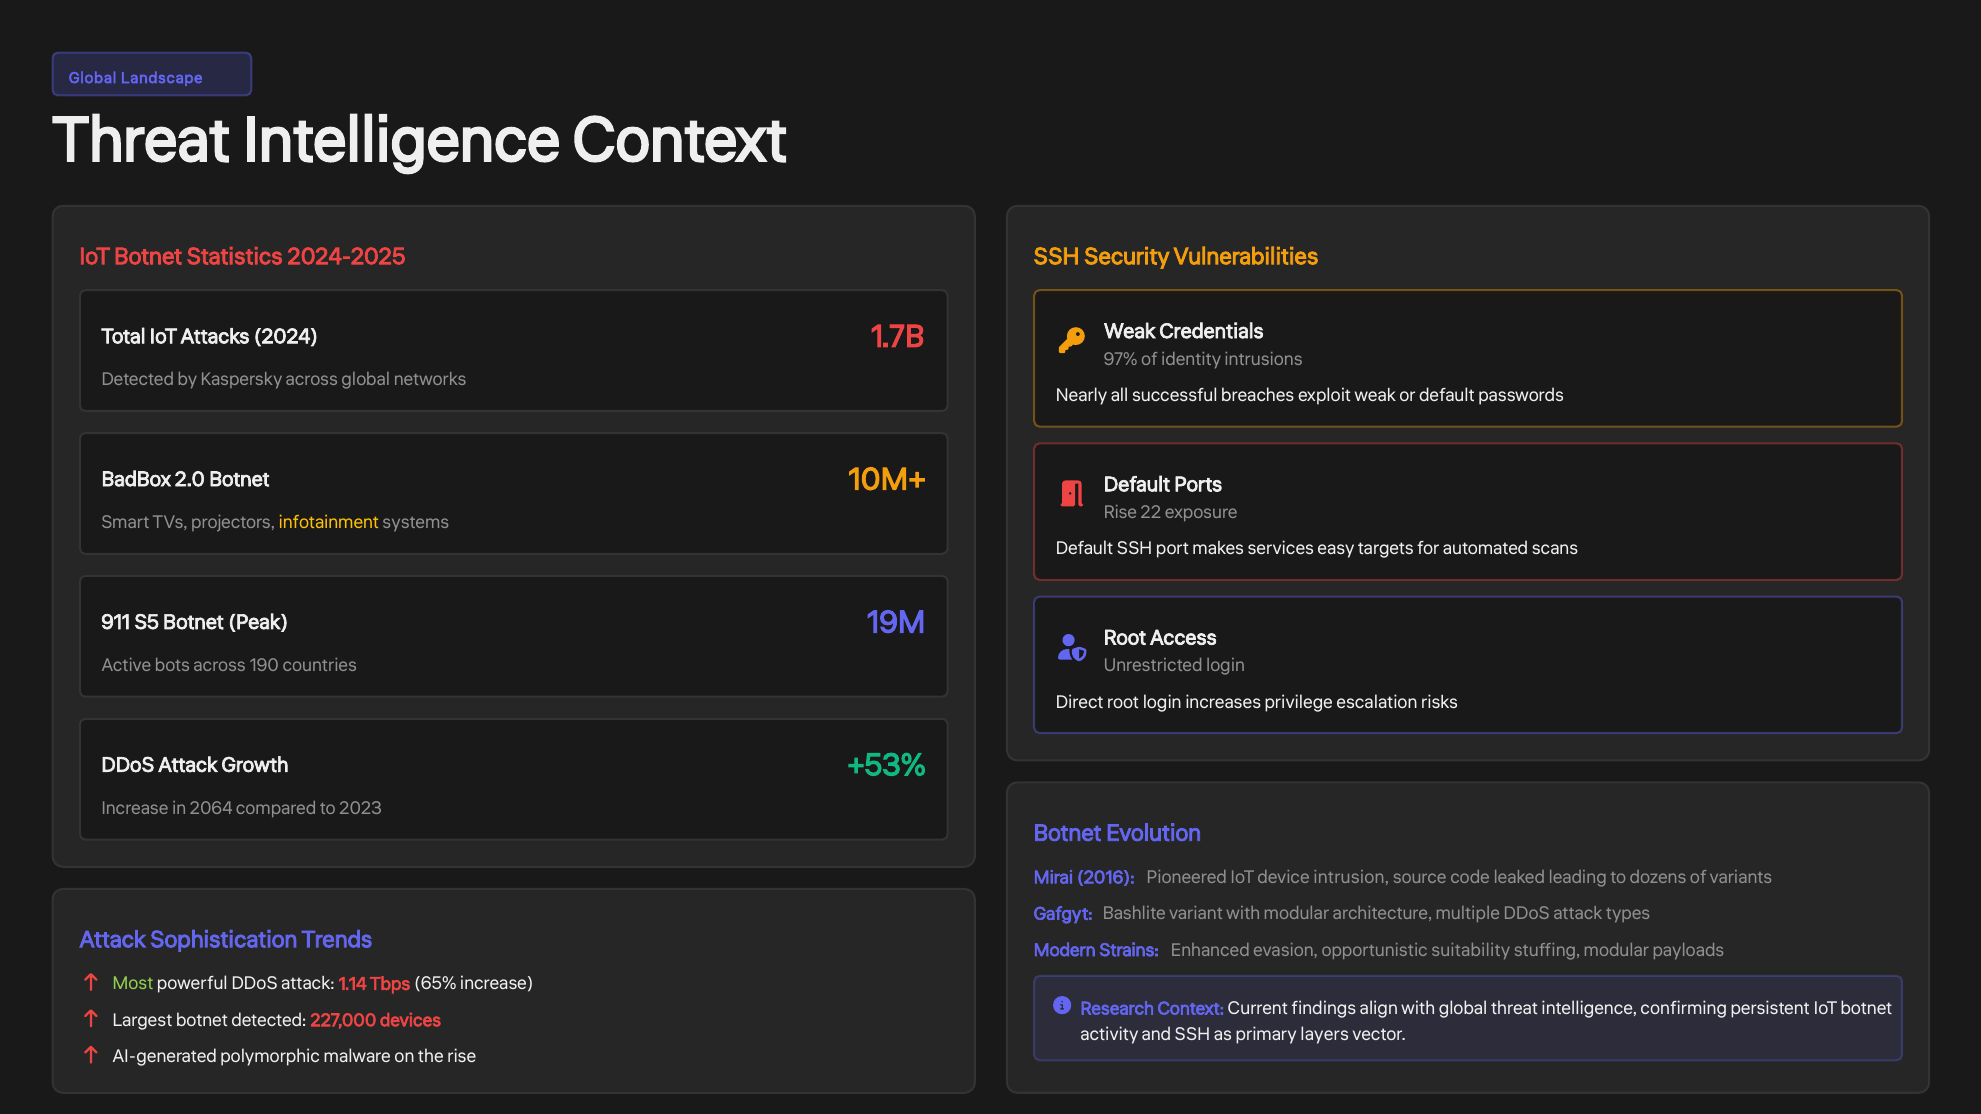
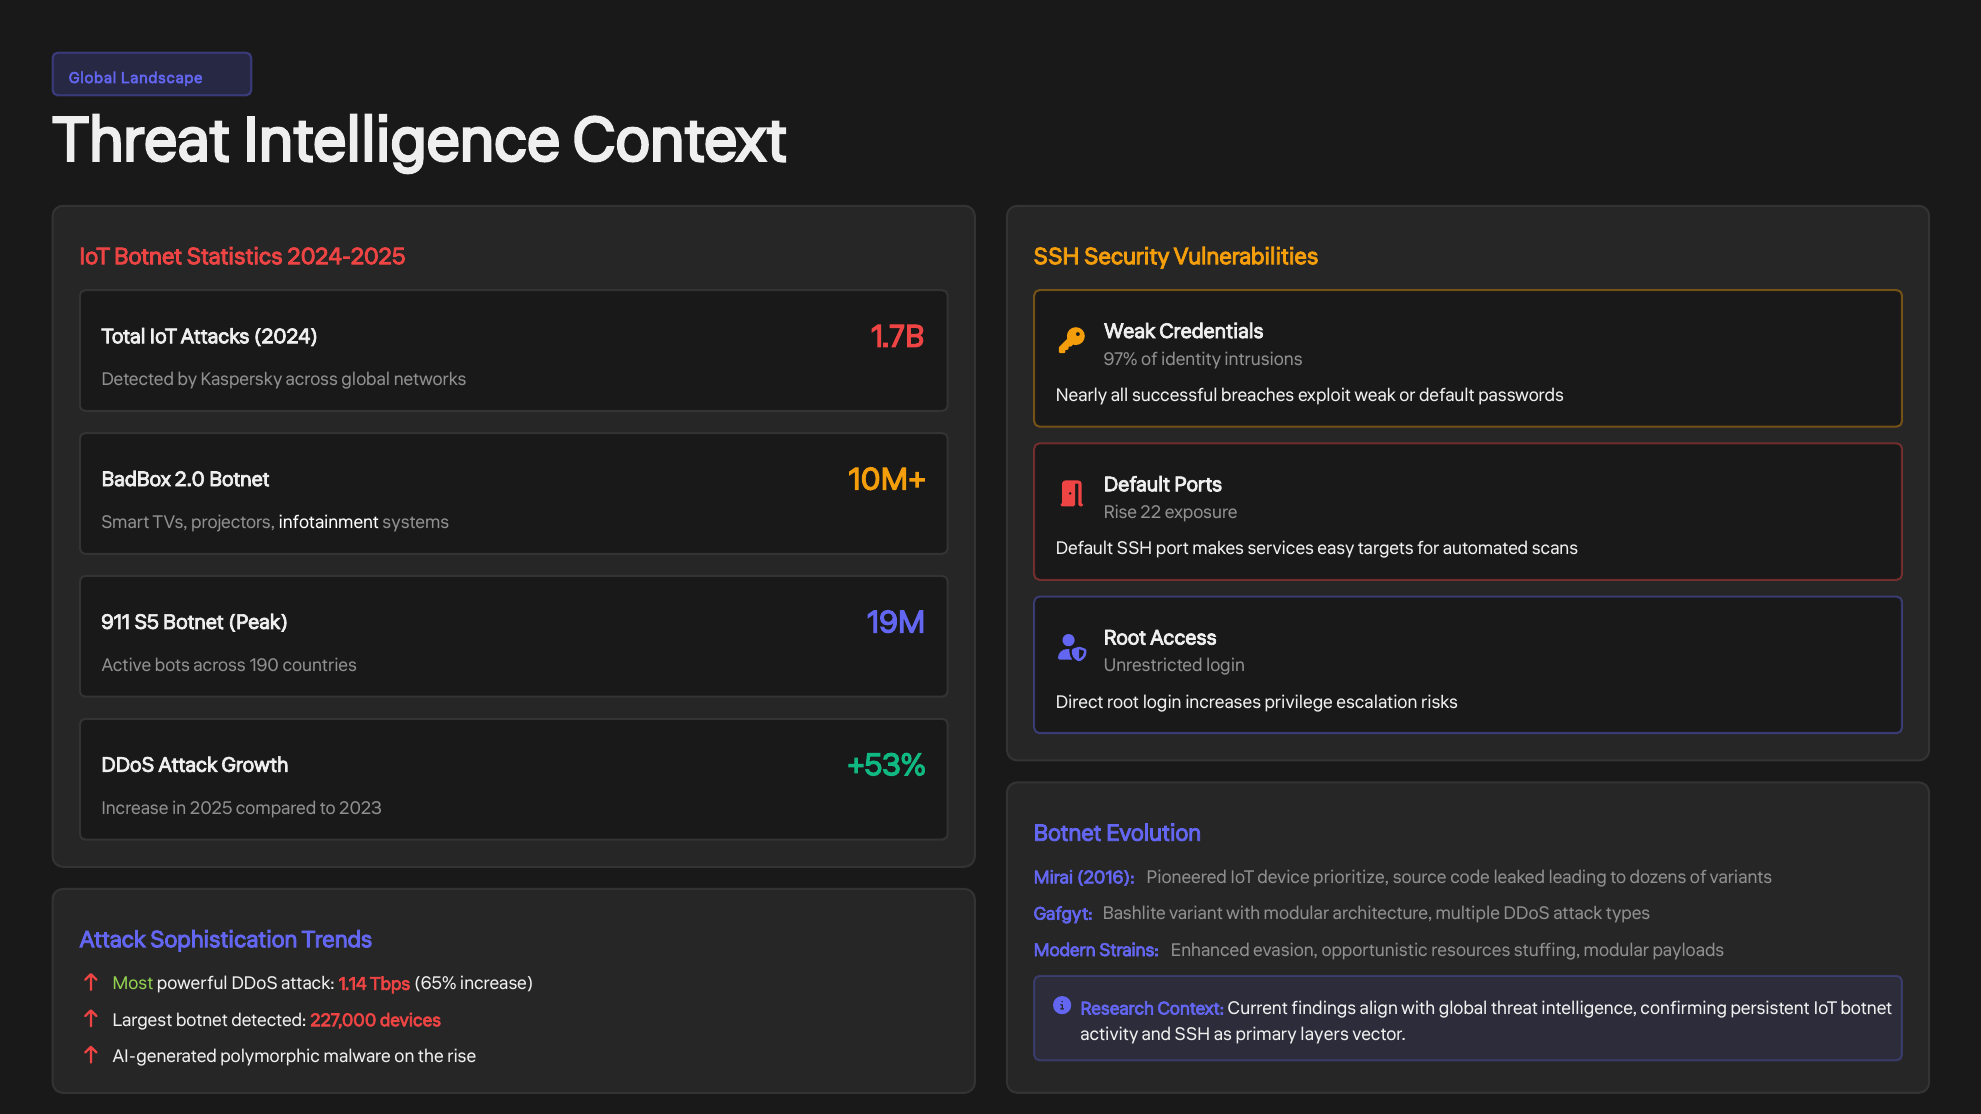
infotainment colour: yellow -> white
2064: 2064 -> 2025
intrusion: intrusion -> prioritize
suitability: suitability -> resources
